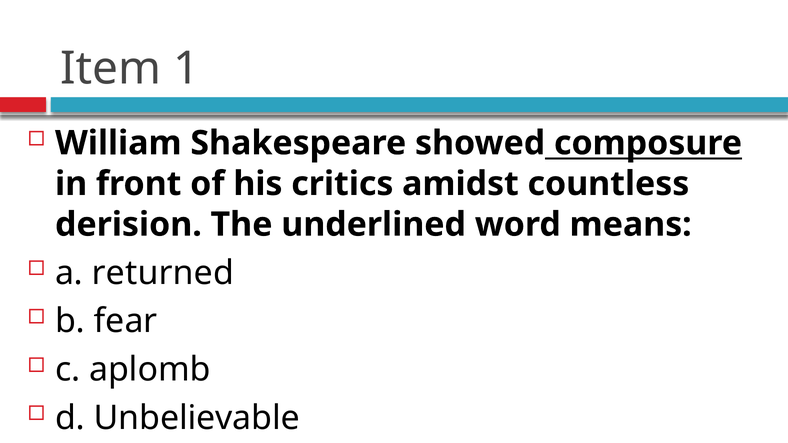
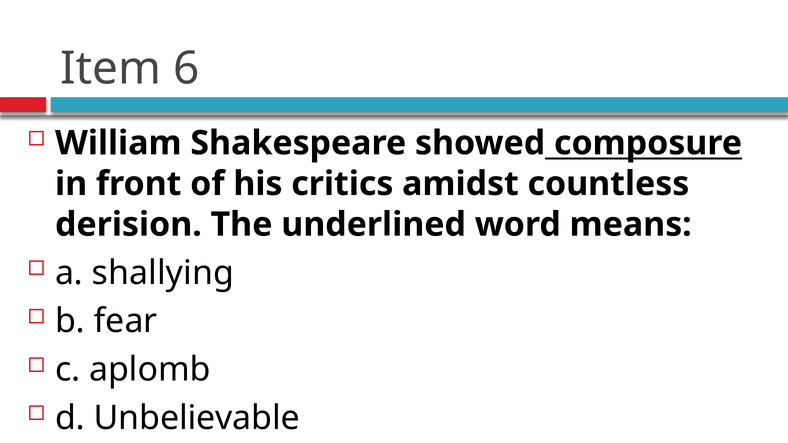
1: 1 -> 6
returned: returned -> shallying
